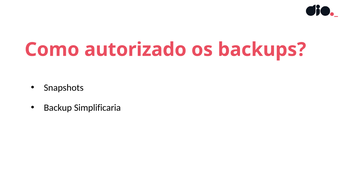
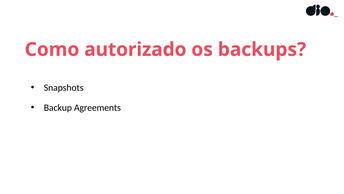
Simplificaria: Simplificaria -> Agreements
